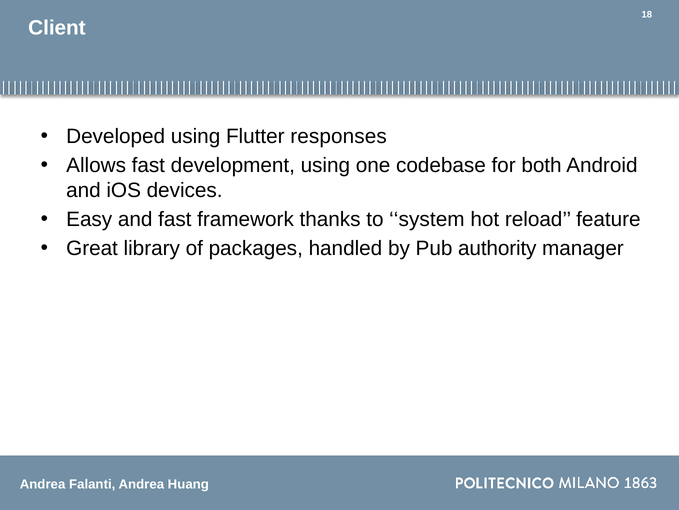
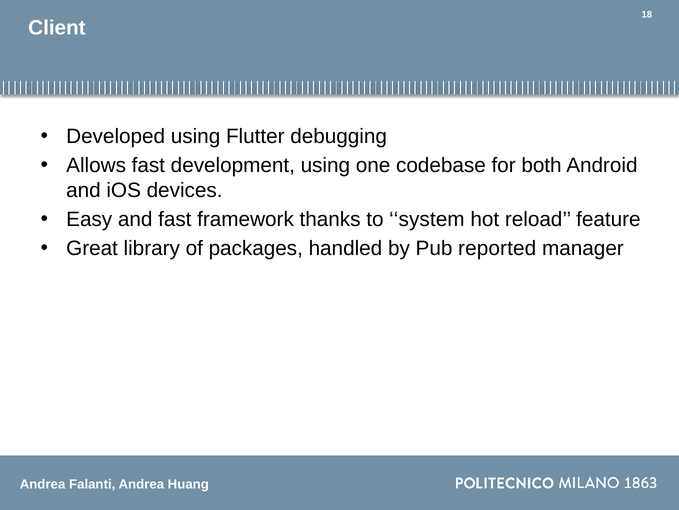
responses: responses -> debugging
authority: authority -> reported
